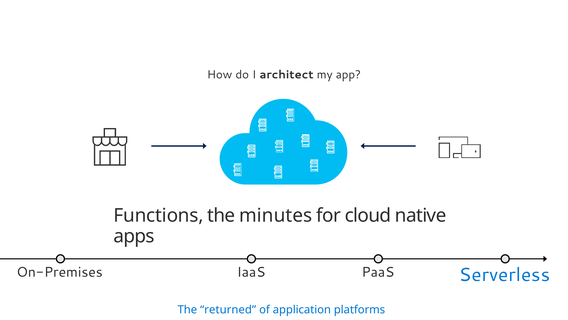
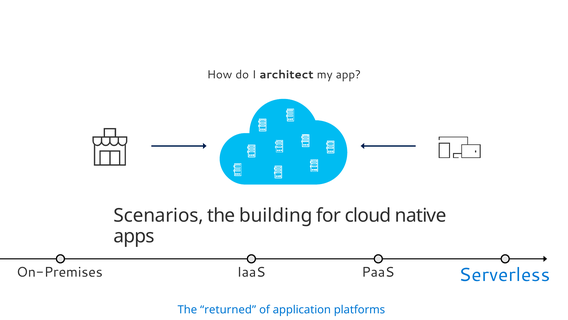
Functions: Functions -> Scenarios
minutes: minutes -> building
